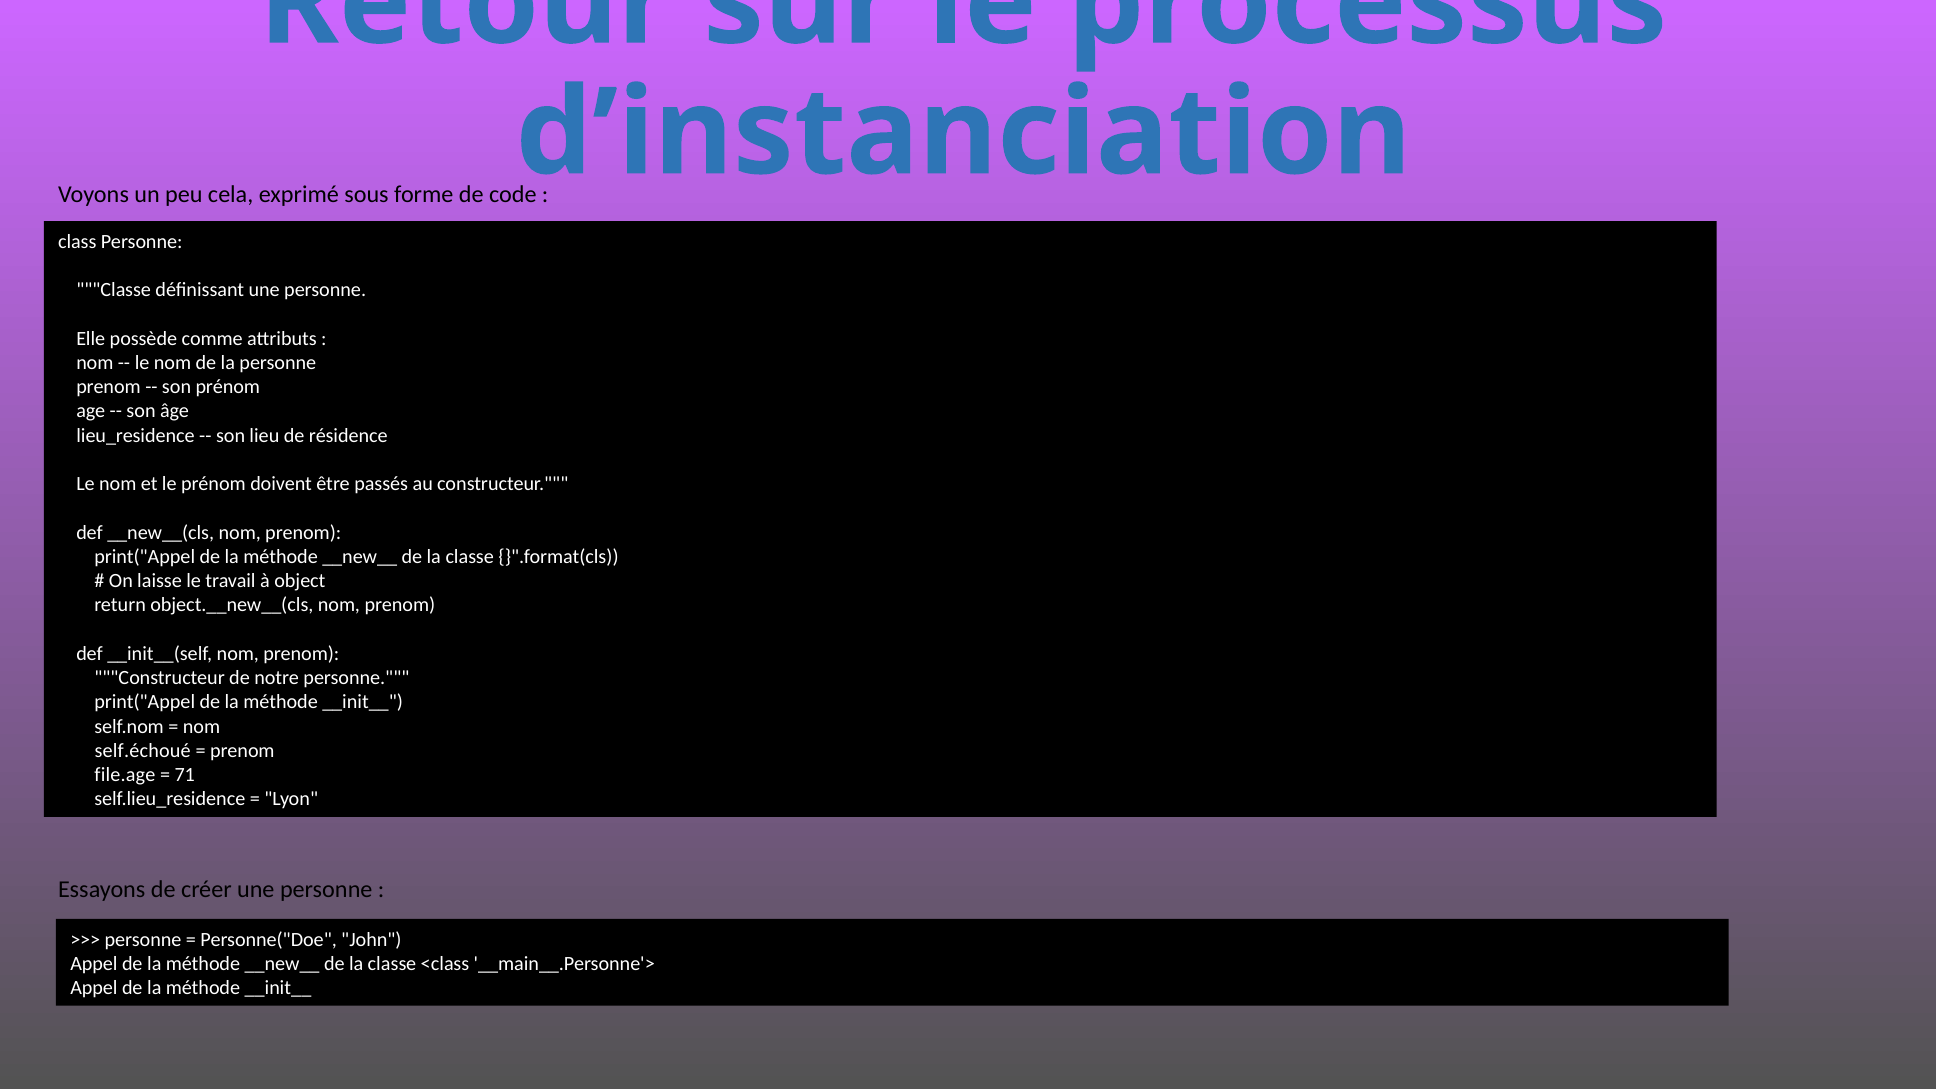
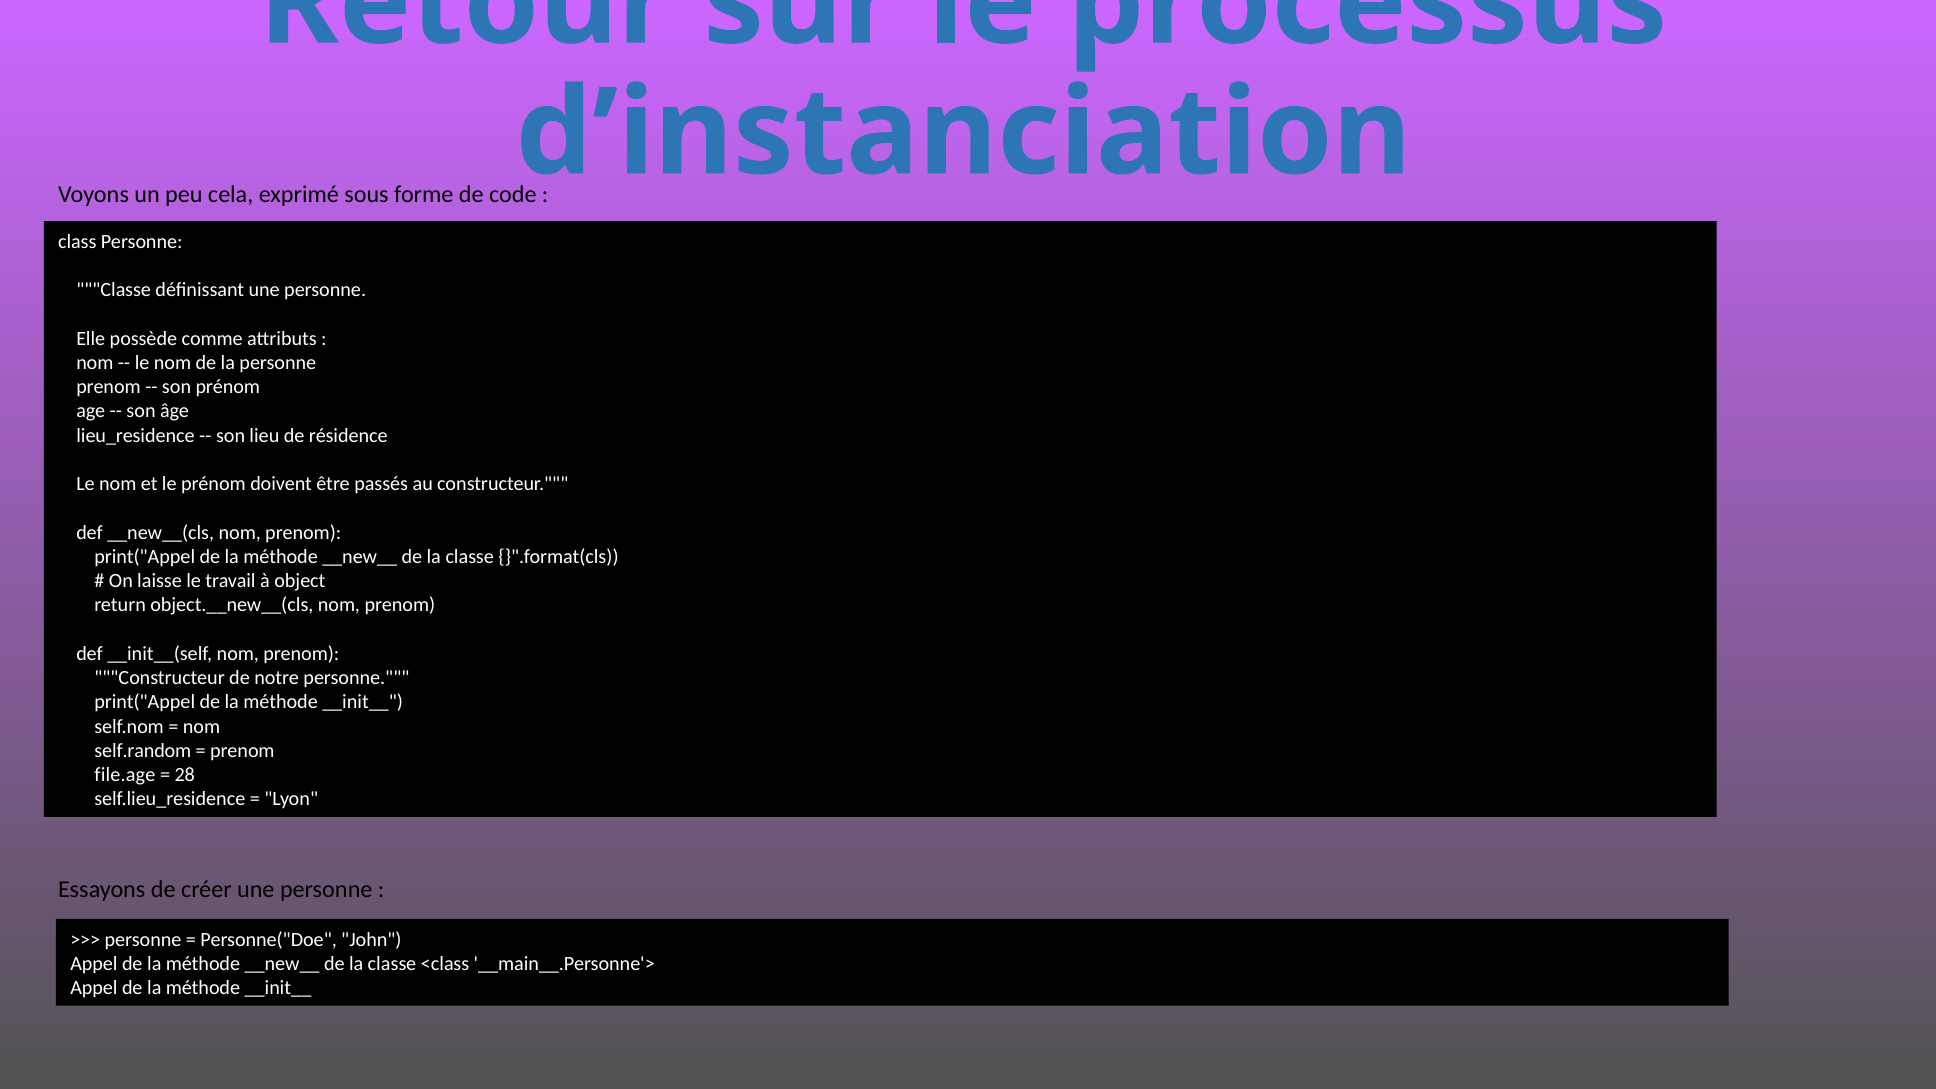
self.échoué: self.échoué -> self.random
71: 71 -> 28
